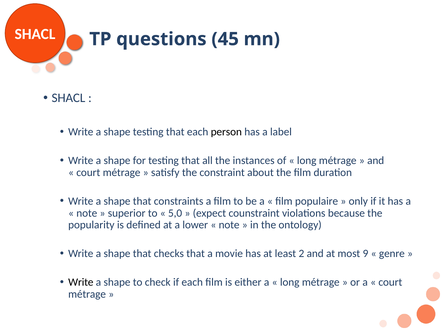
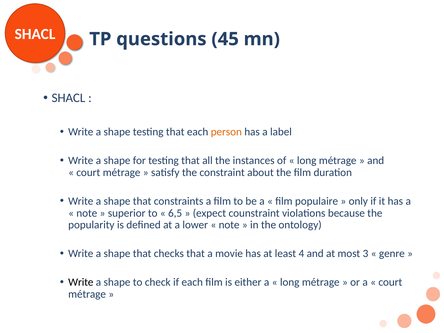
person colour: black -> orange
5,0: 5,0 -> 6,5
2: 2 -> 4
9: 9 -> 3
